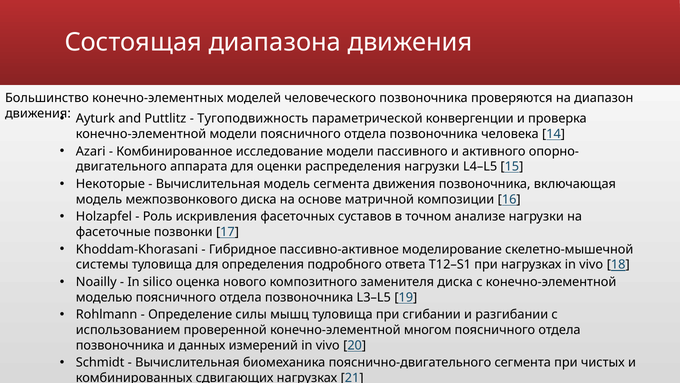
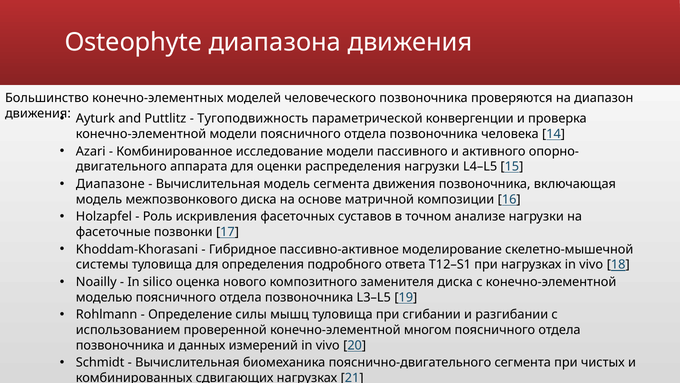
Состоящая: Состоящая -> Osteophyte
Некоторые: Некоторые -> Диапазоне
